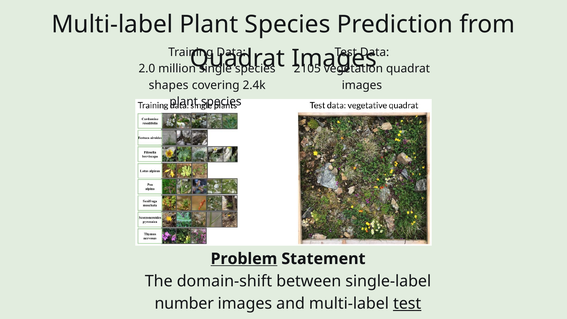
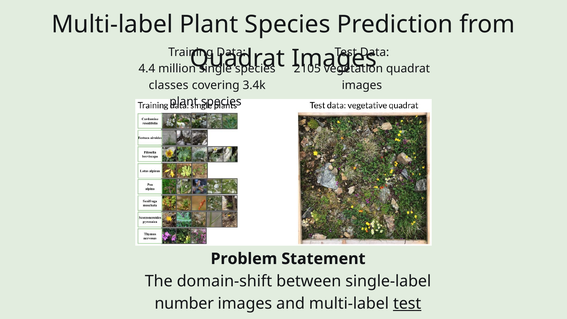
2.0: 2.0 -> 4.4
shapes: shapes -> classes
2.4k: 2.4k -> 3.4k
Problem underline: present -> none
